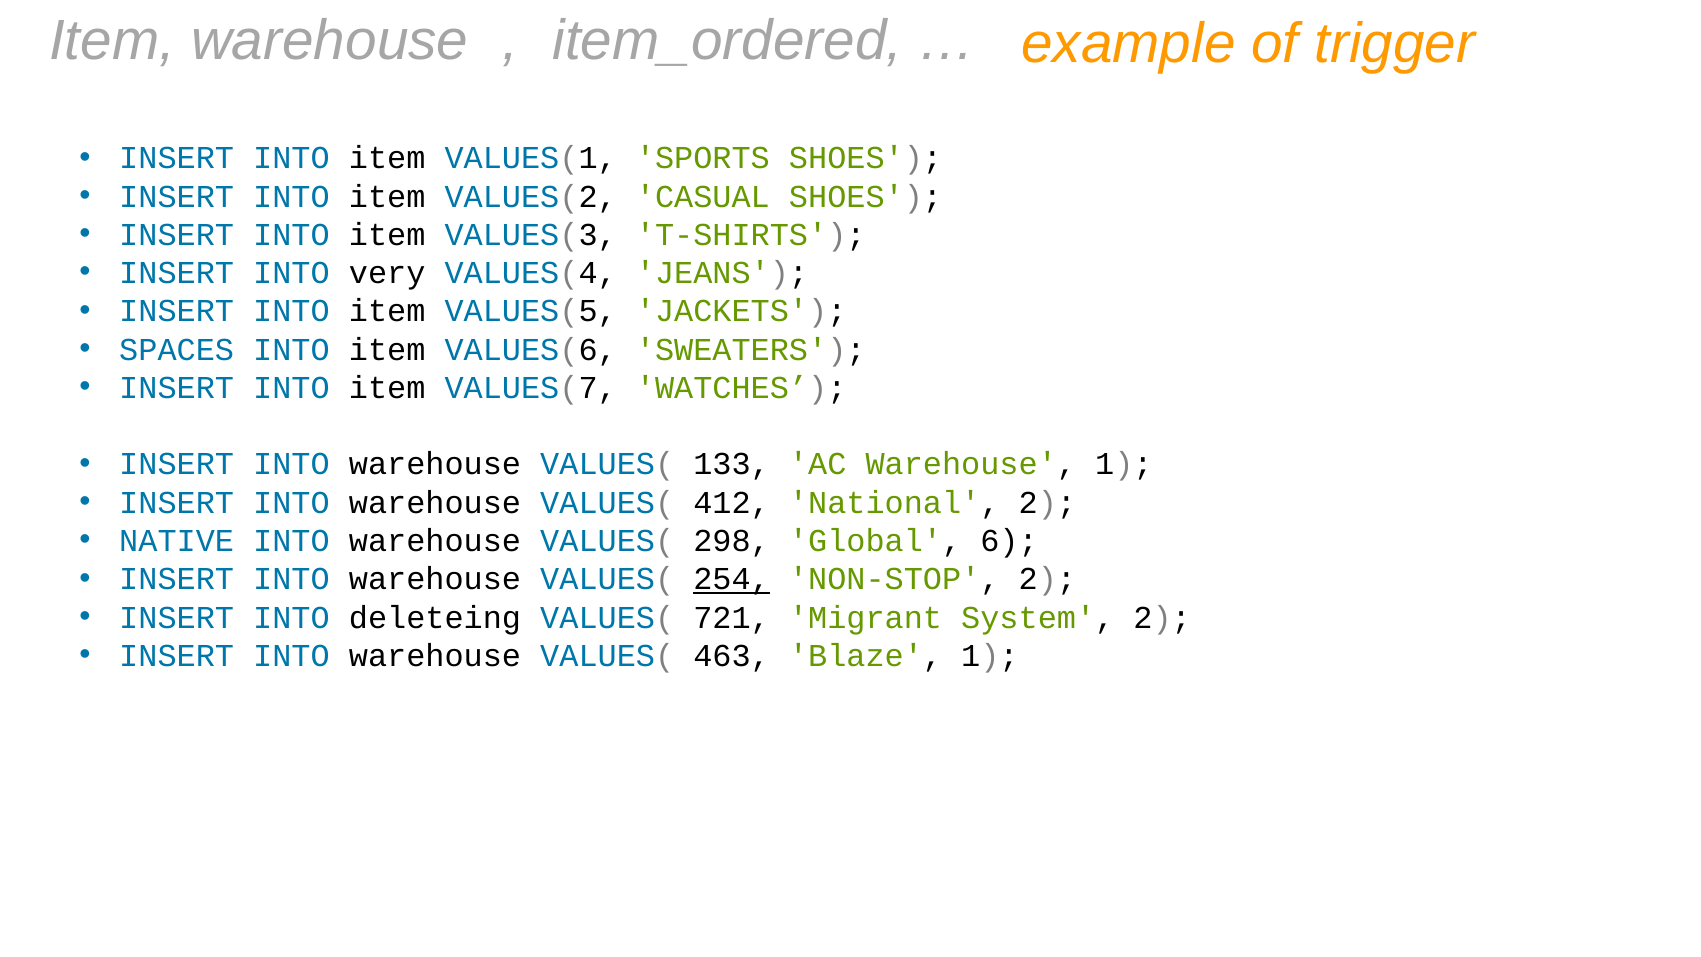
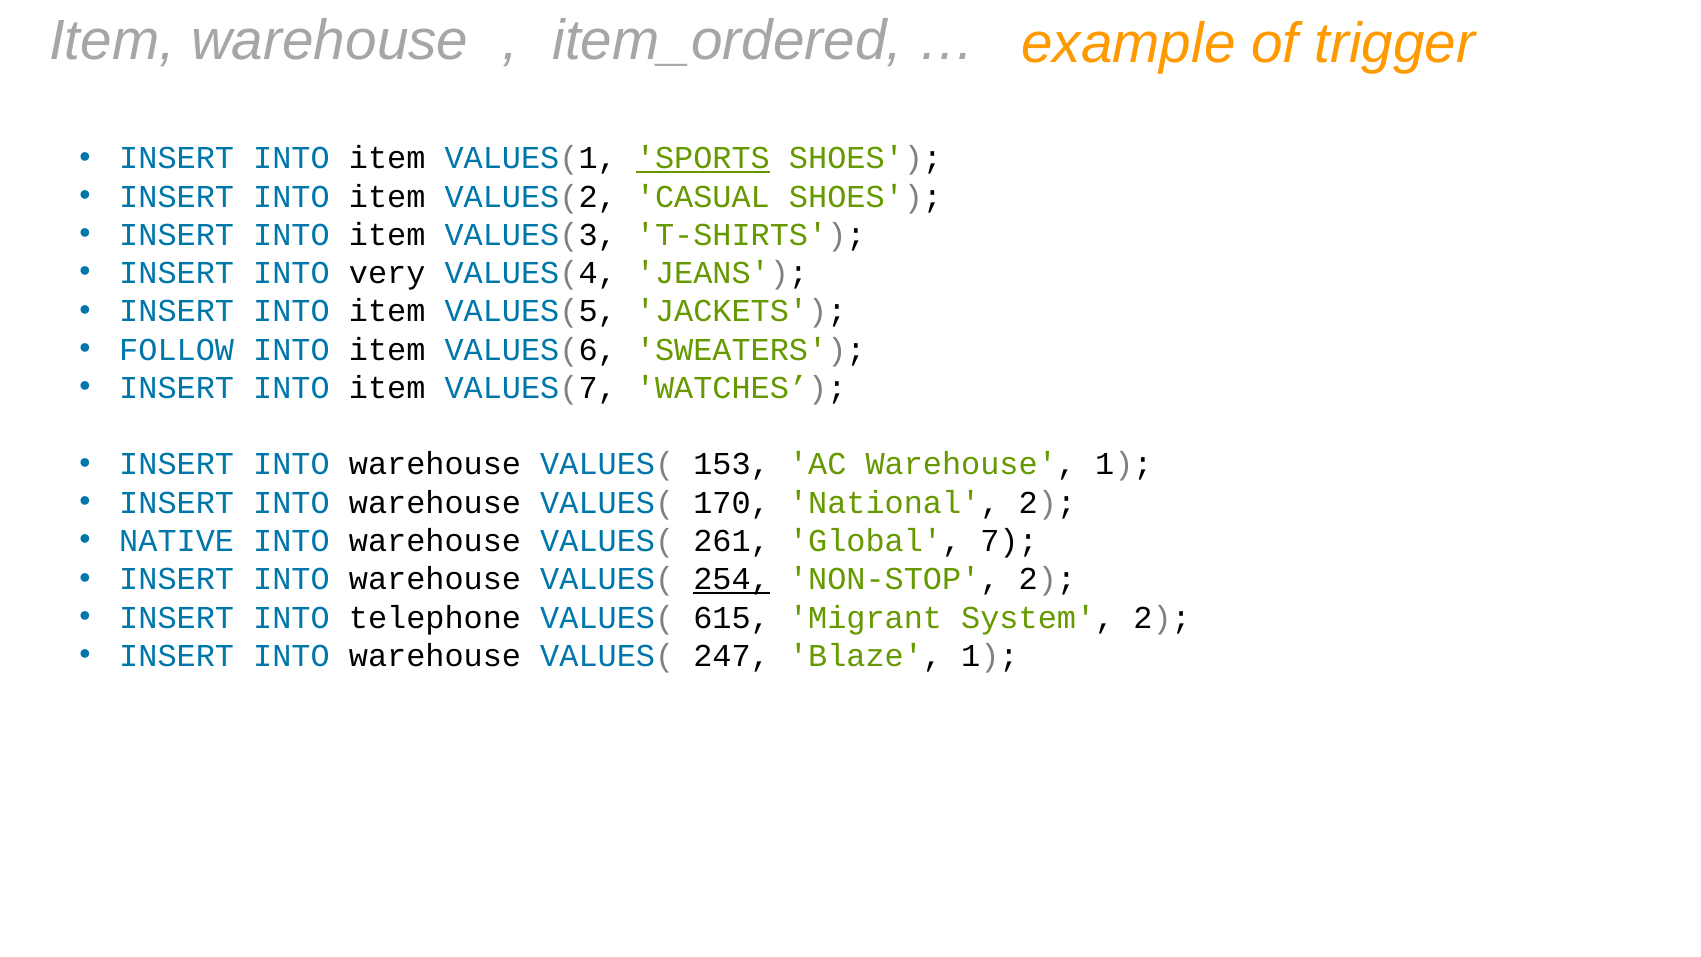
SPORTS underline: none -> present
SPACES: SPACES -> FOLLOW
133: 133 -> 153
412: 412 -> 170
298: 298 -> 261
6: 6 -> 7
deleteing: deleteing -> telephone
721: 721 -> 615
463: 463 -> 247
